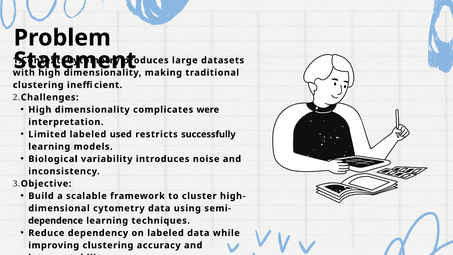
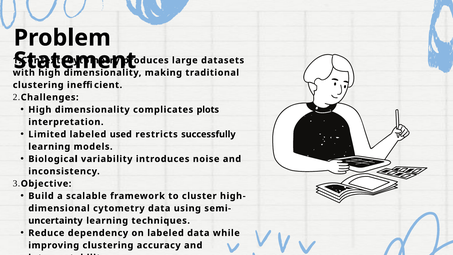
were: were -> plots
dependence: dependence -> uncertainty
